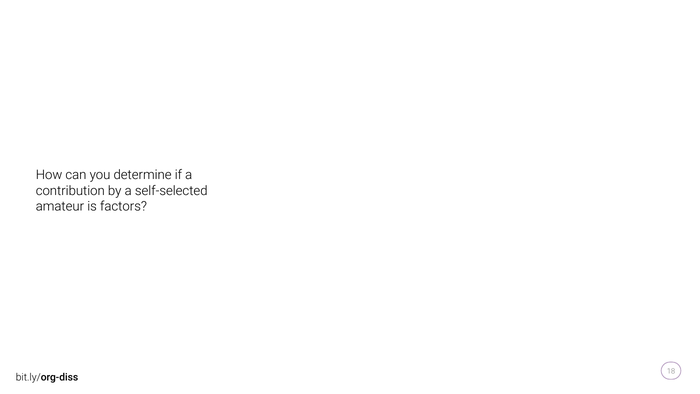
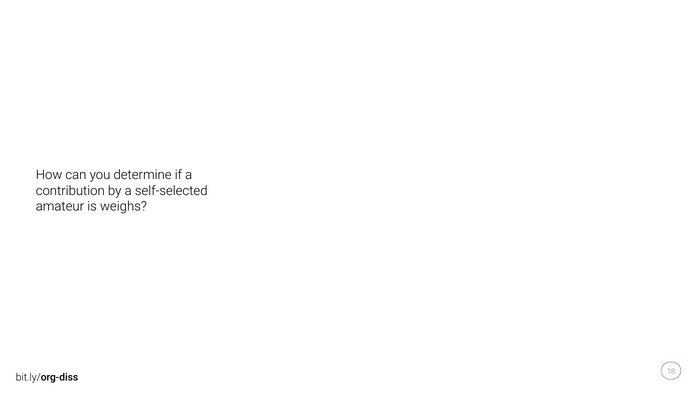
factors: factors -> weighs
